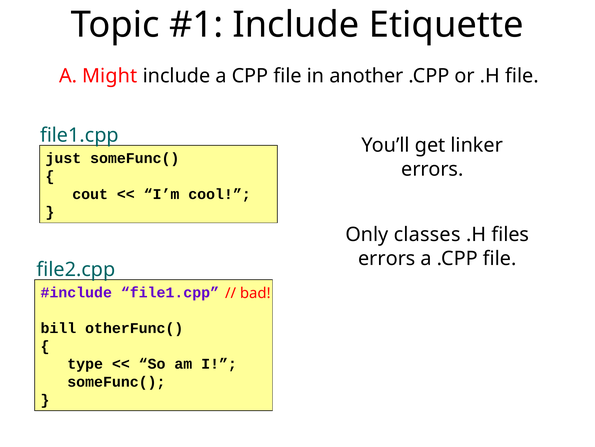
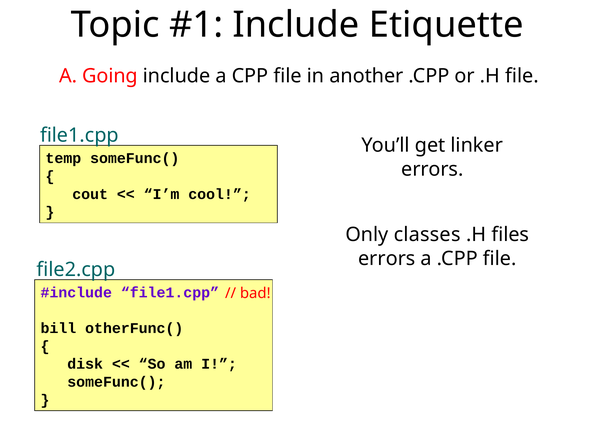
Might: Might -> Going
just: just -> temp
type: type -> disk
